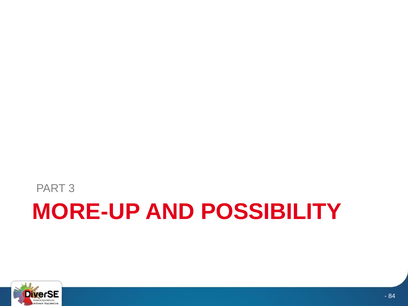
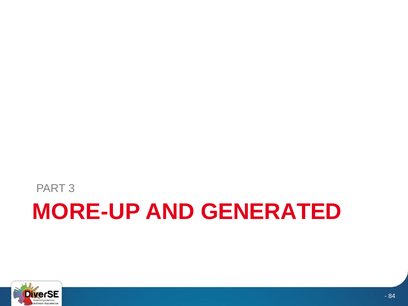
POSSIBILITY: POSSIBILITY -> GENERATED
